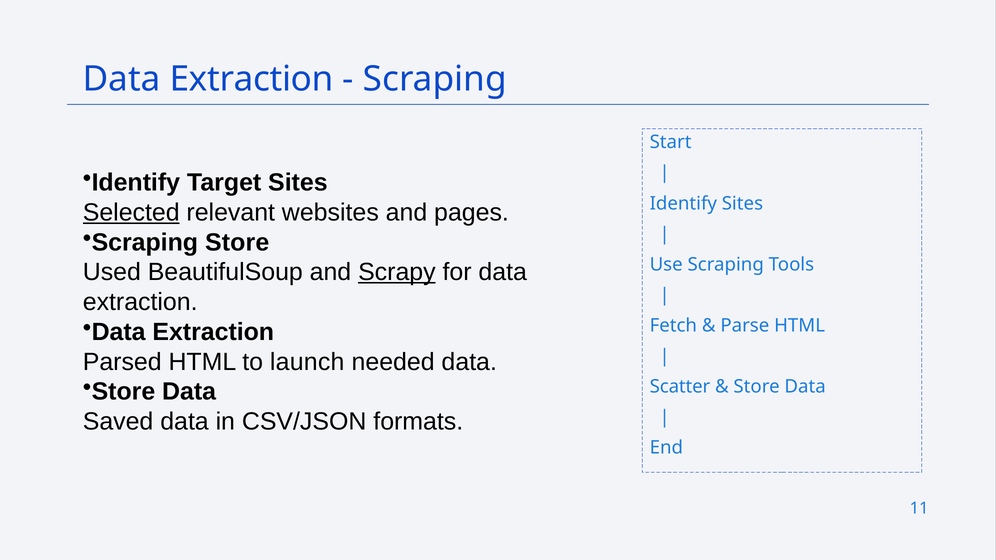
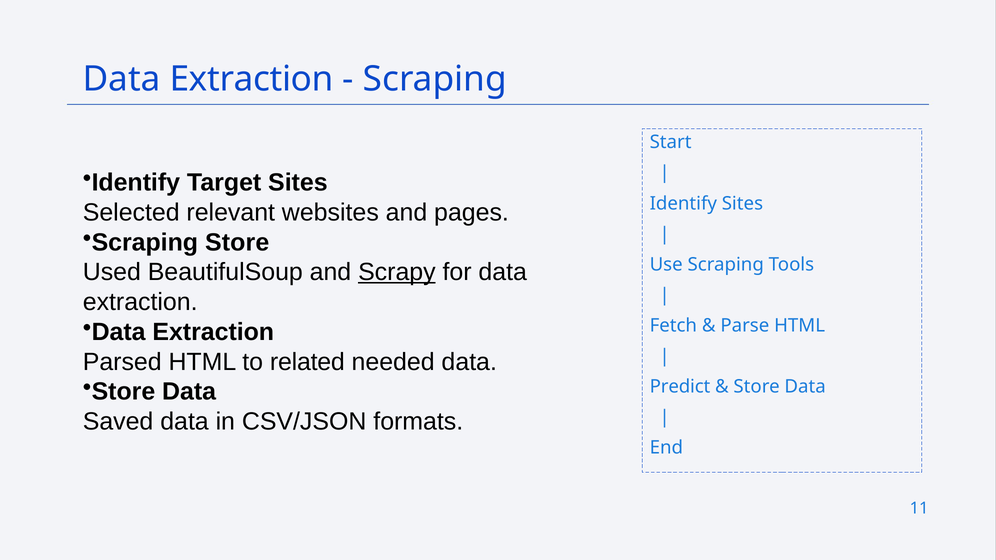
Selected underline: present -> none
launch: launch -> related
Scatter: Scatter -> Predict
